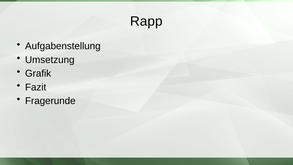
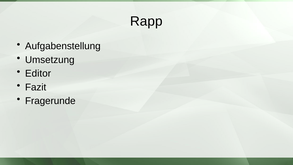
Grafik: Grafik -> Editor
